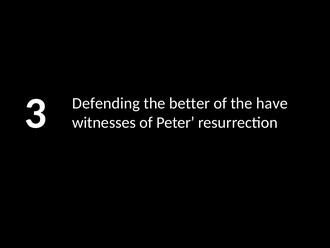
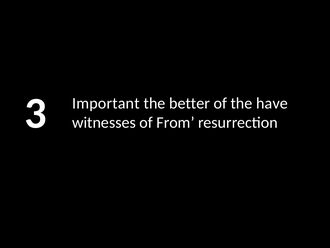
Defending: Defending -> Important
Peter: Peter -> From
